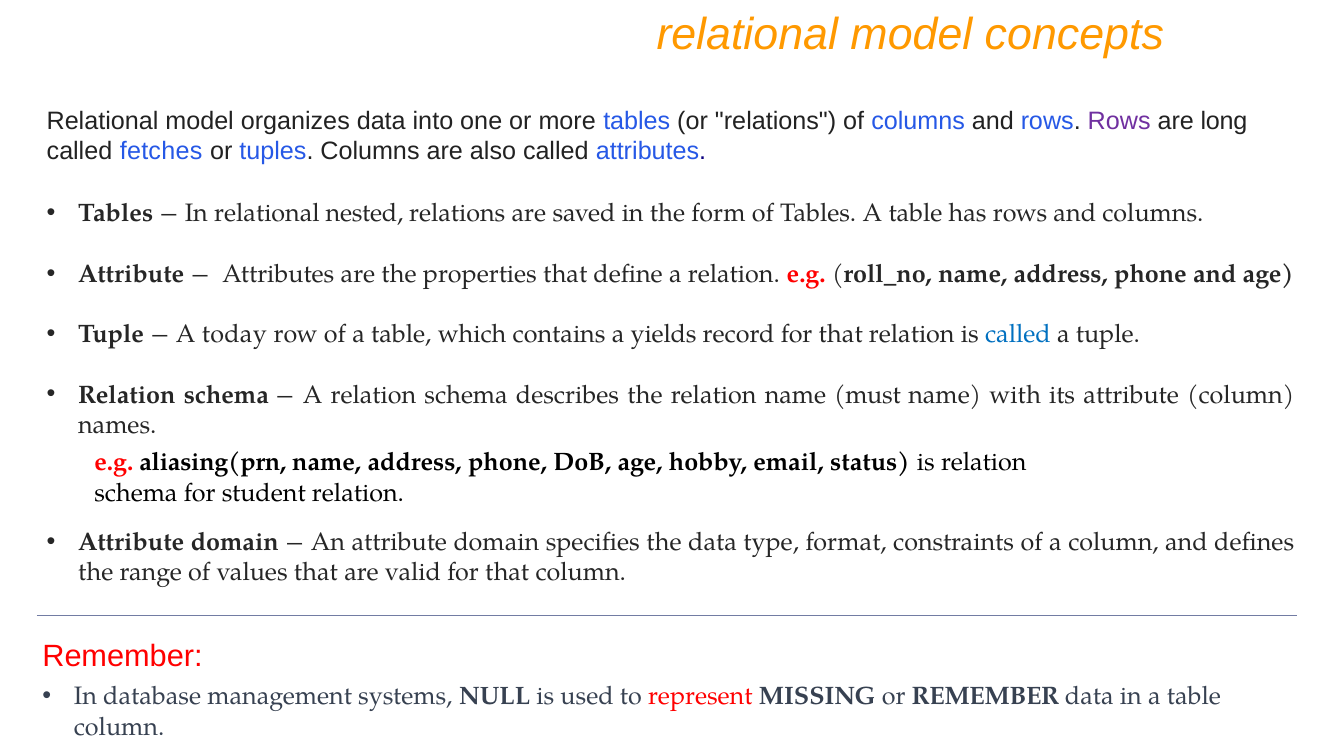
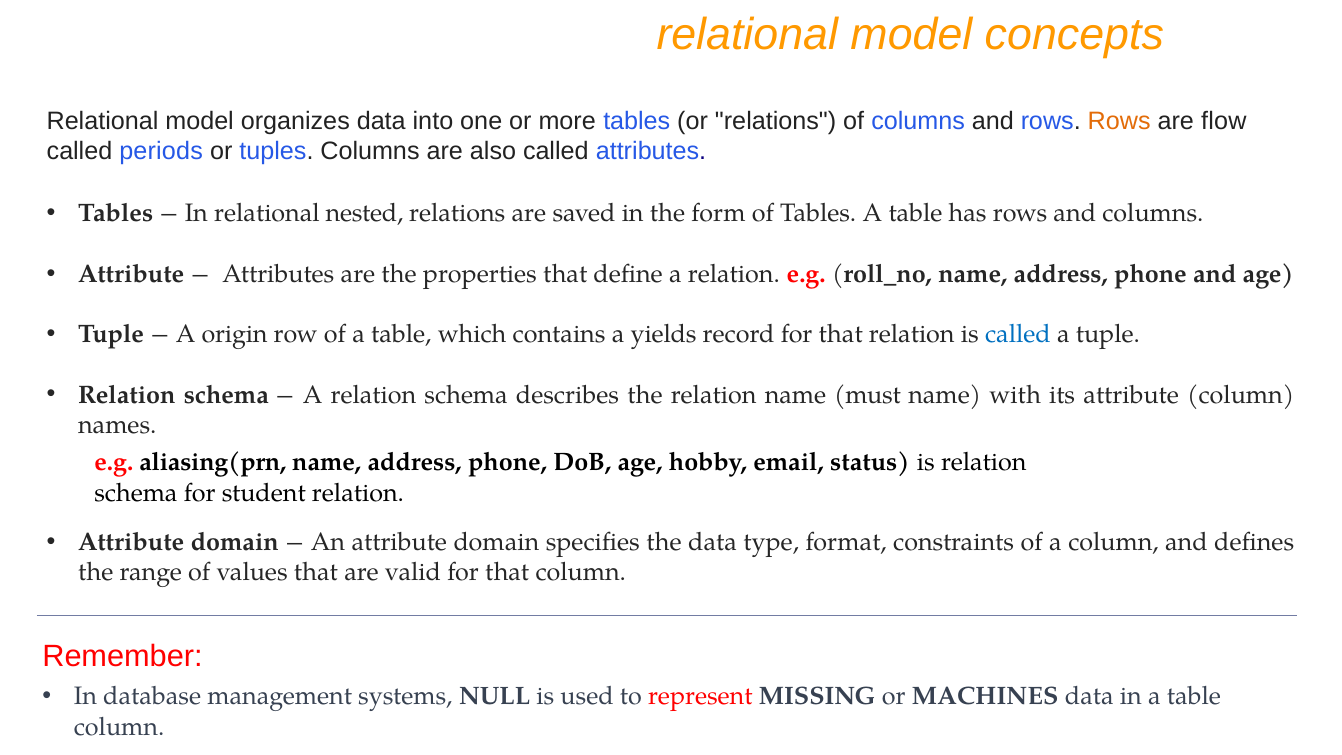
Rows at (1119, 121) colour: purple -> orange
long: long -> flow
fetches: fetches -> periods
today: today -> origin
or REMEMBER: REMEMBER -> MACHINES
